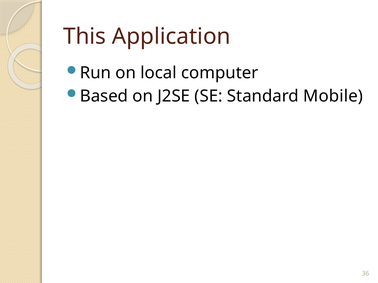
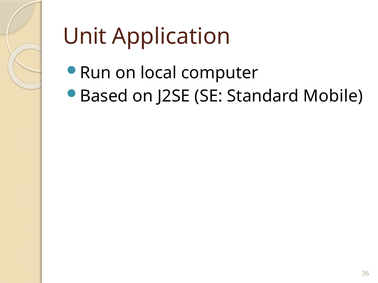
This: This -> Unit
